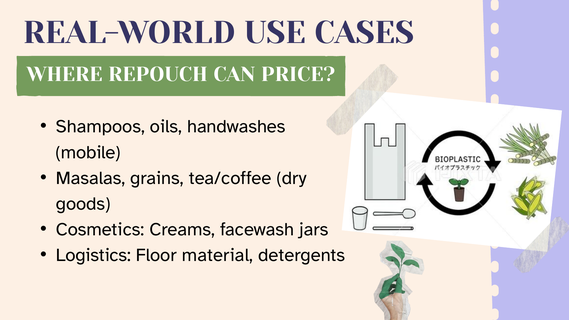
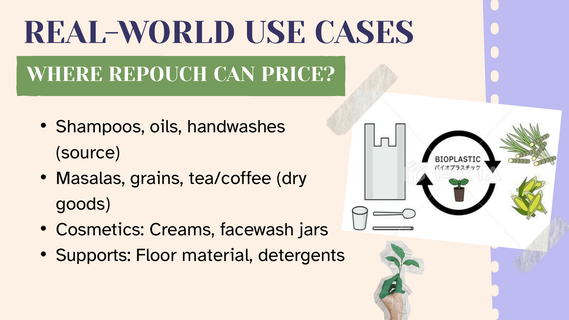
mobile: mobile -> source
Logistics: Logistics -> Supports
